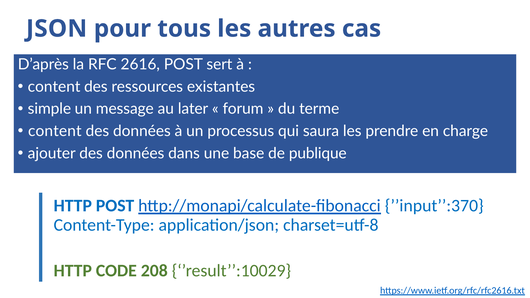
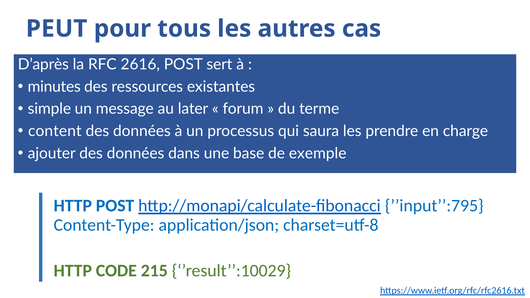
JSON: JSON -> PEUT
content at (54, 87): content -> minutes
publique: publique -> exemple
’’input’’:370: ’’input’’:370 -> ’’input’’:795
208: 208 -> 215
